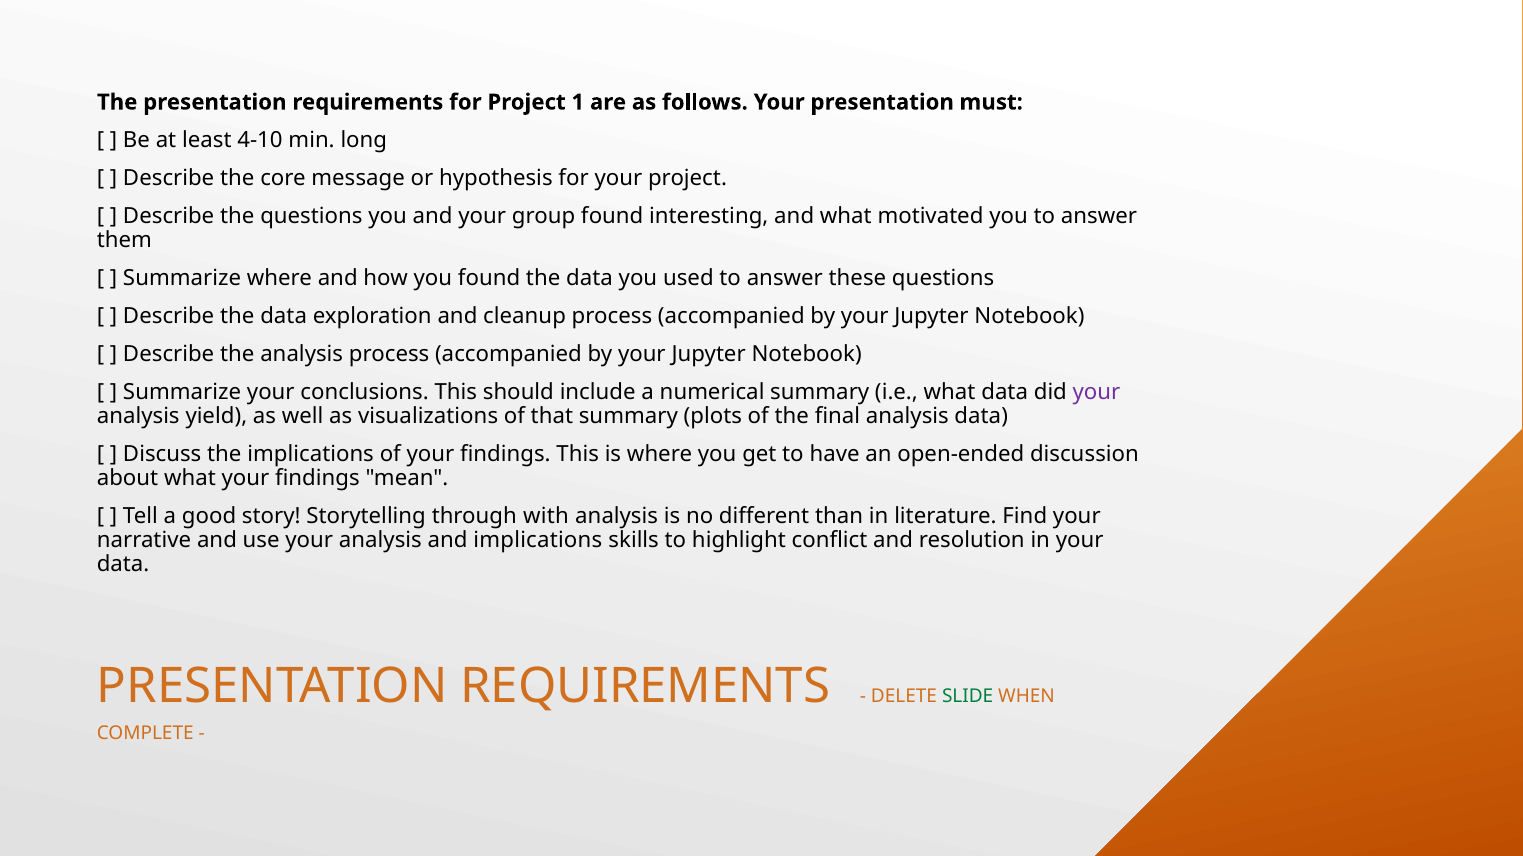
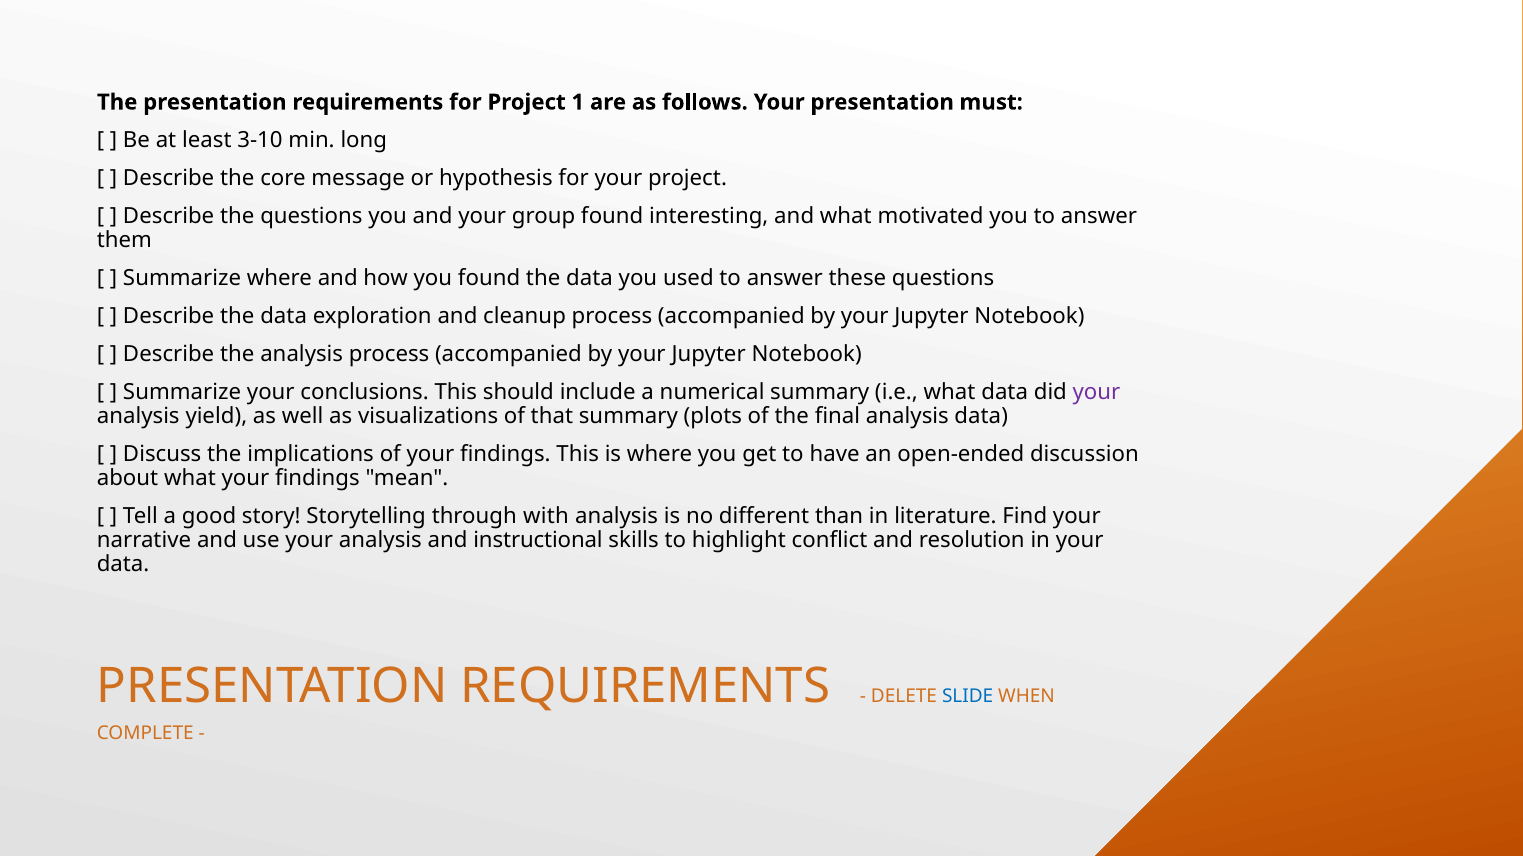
4-10: 4-10 -> 3-10
and implications: implications -> instructional
SLIDE colour: green -> blue
